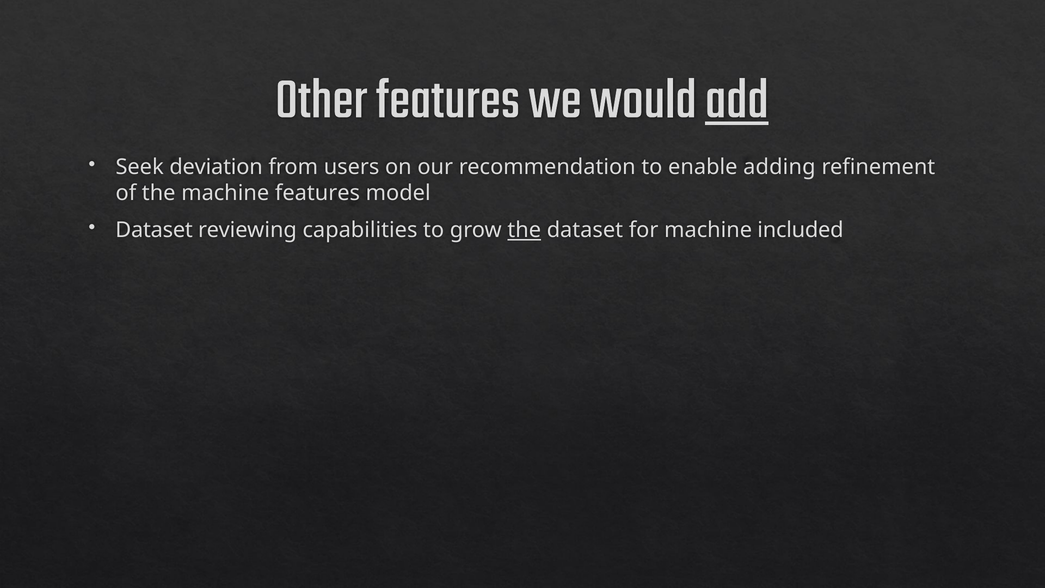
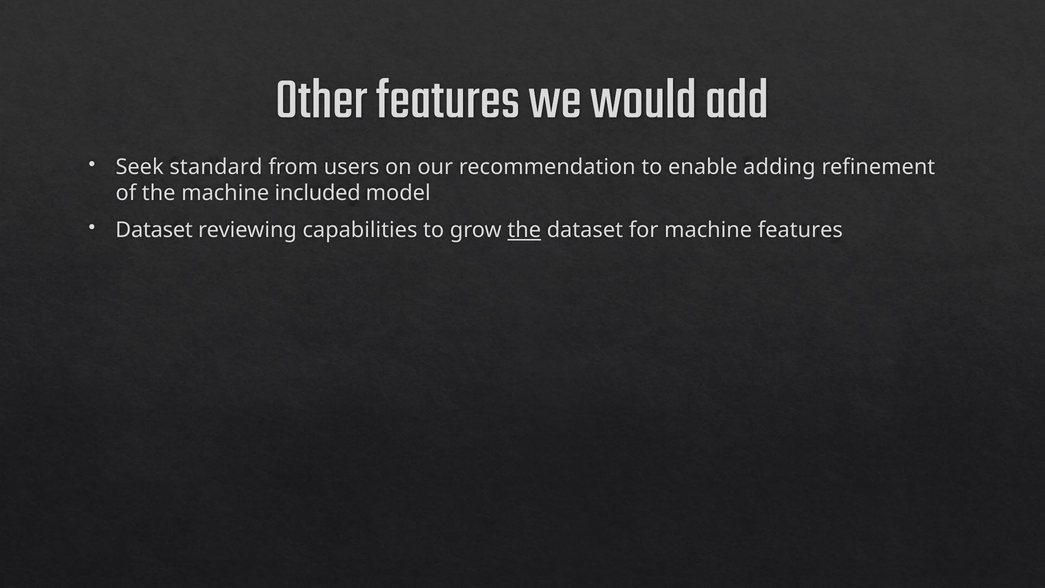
add underline: present -> none
deviation: deviation -> standard
machine features: features -> included
machine included: included -> features
